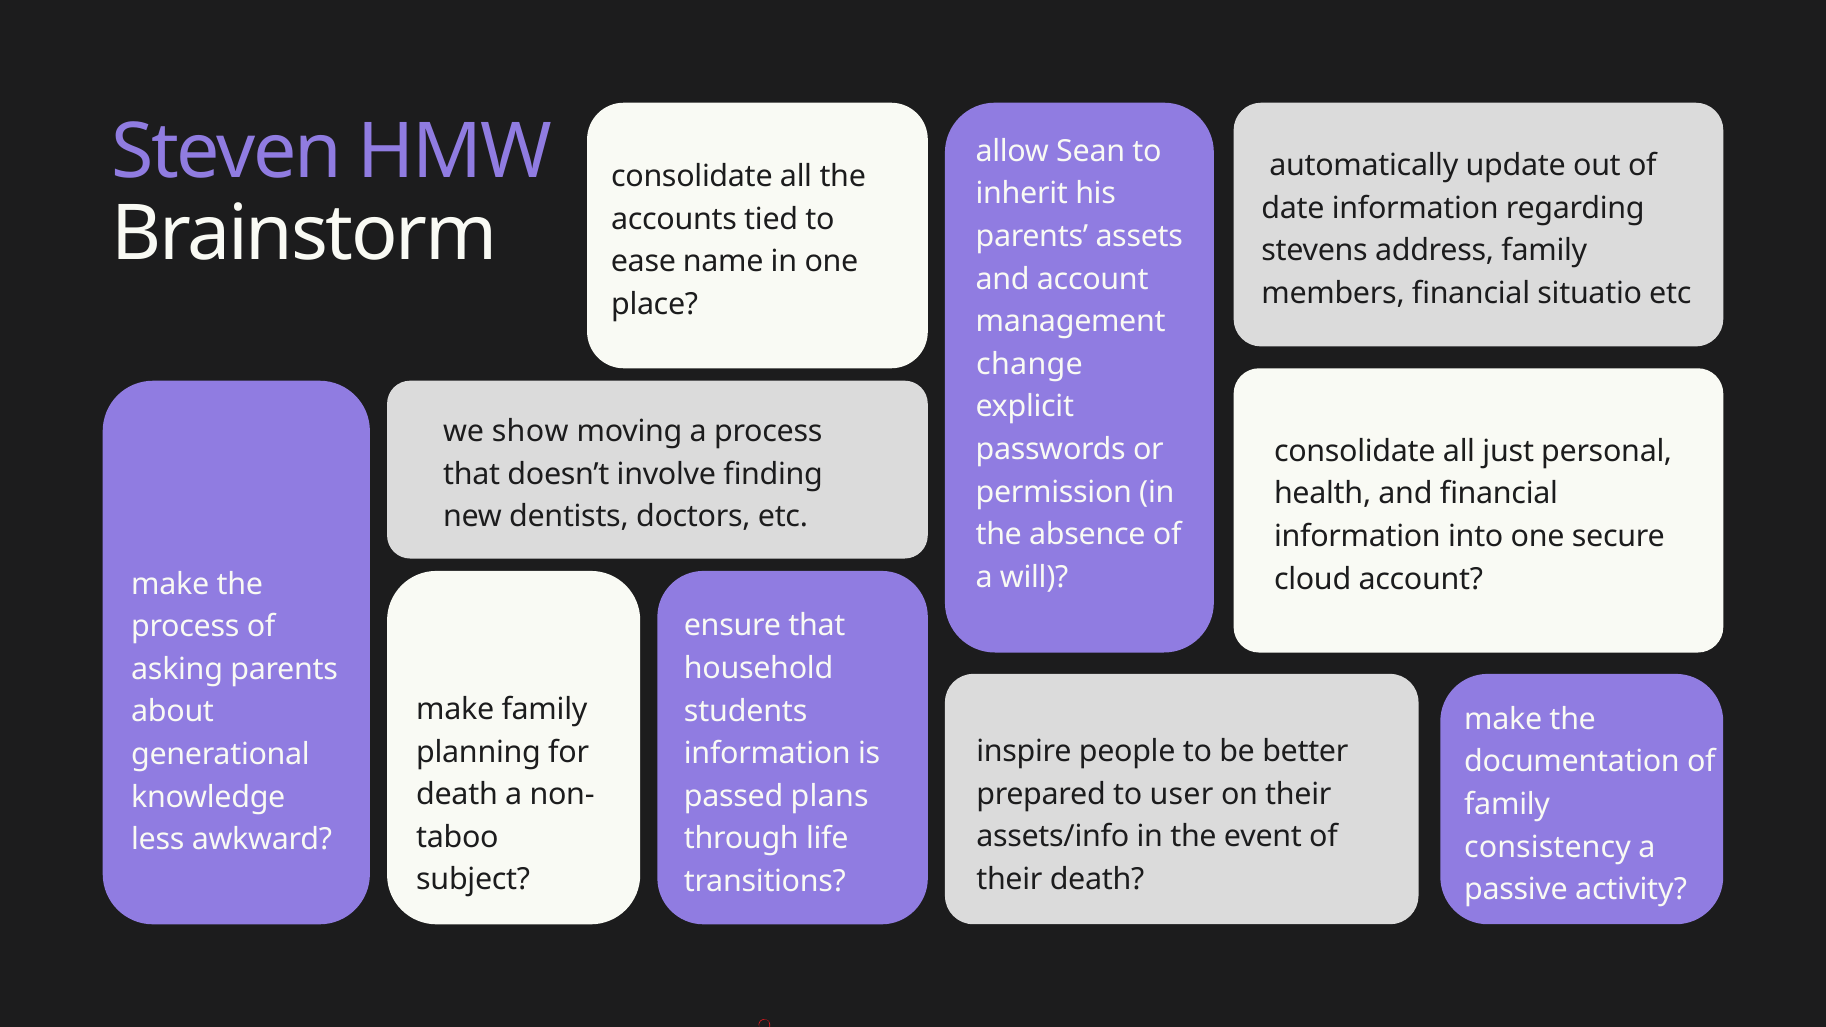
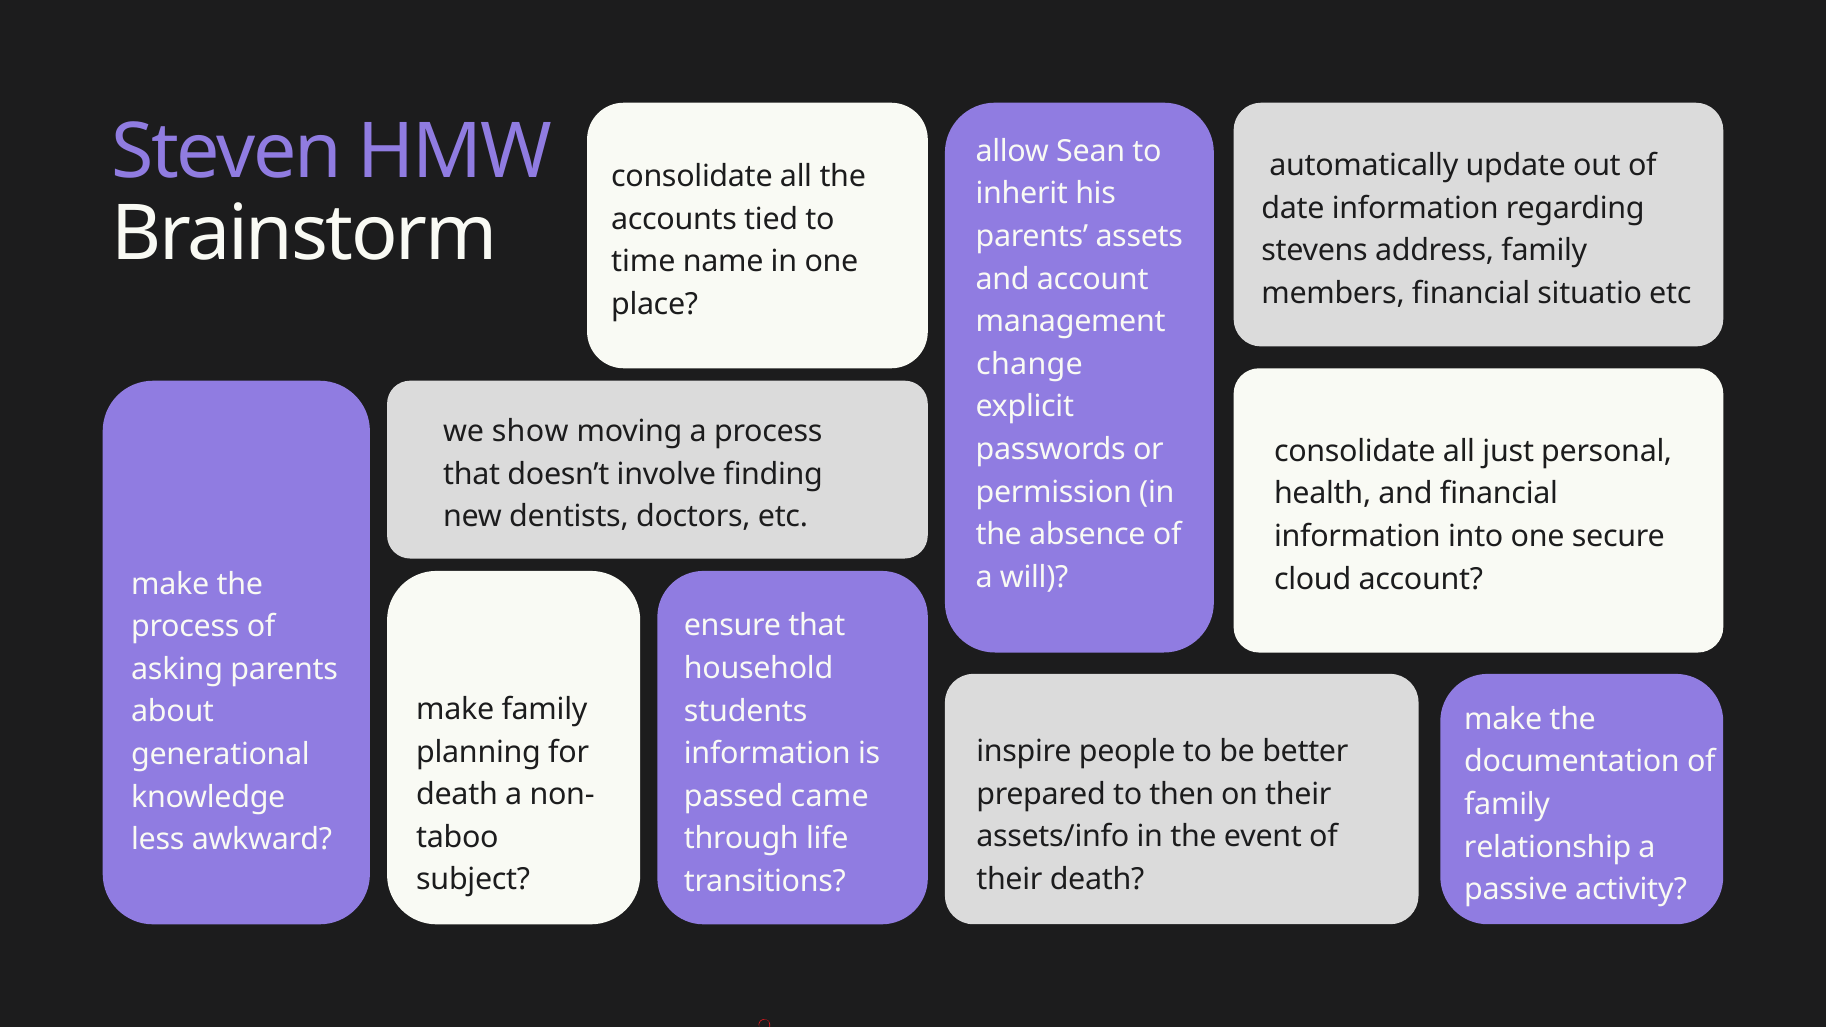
ease: ease -> time
user: user -> then
plans: plans -> came
consistency: consistency -> relationship
